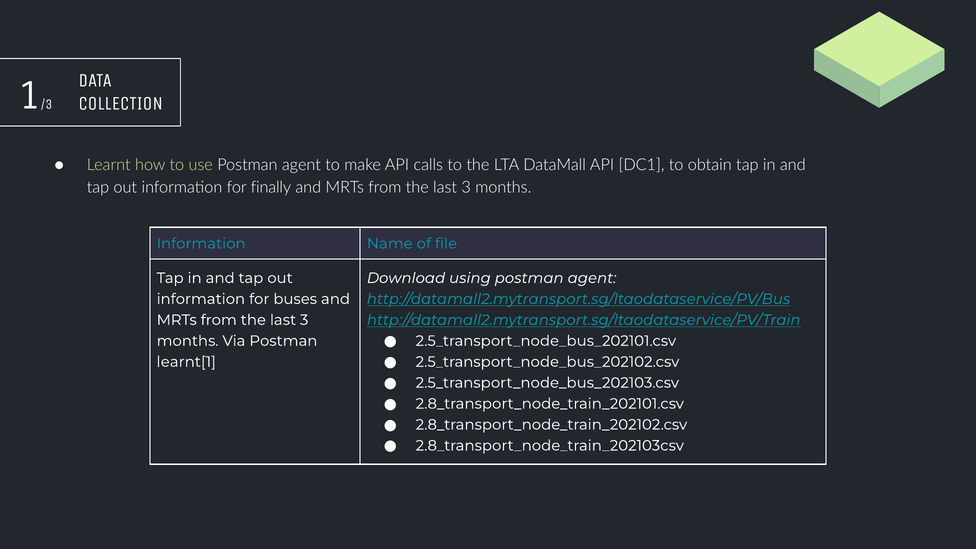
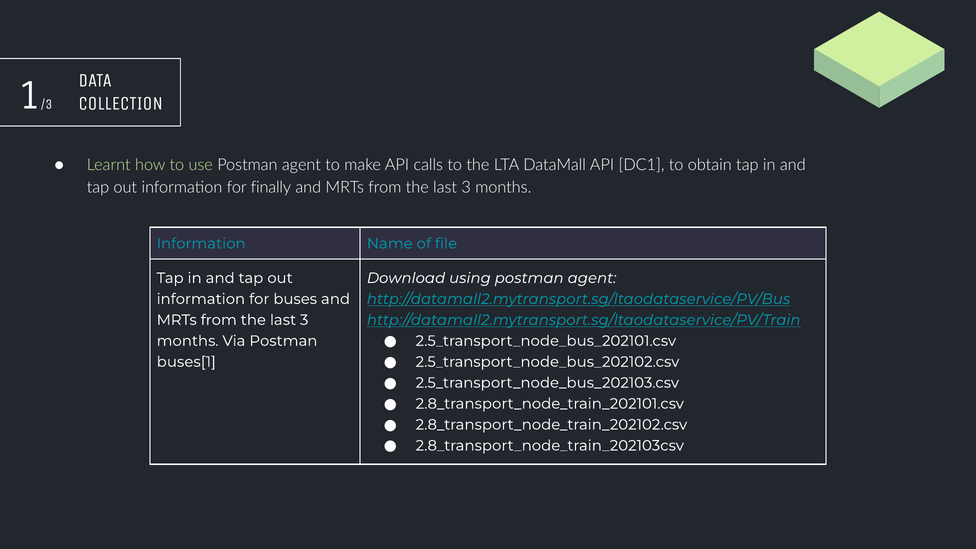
learnt[1: learnt[1 -> buses[1
